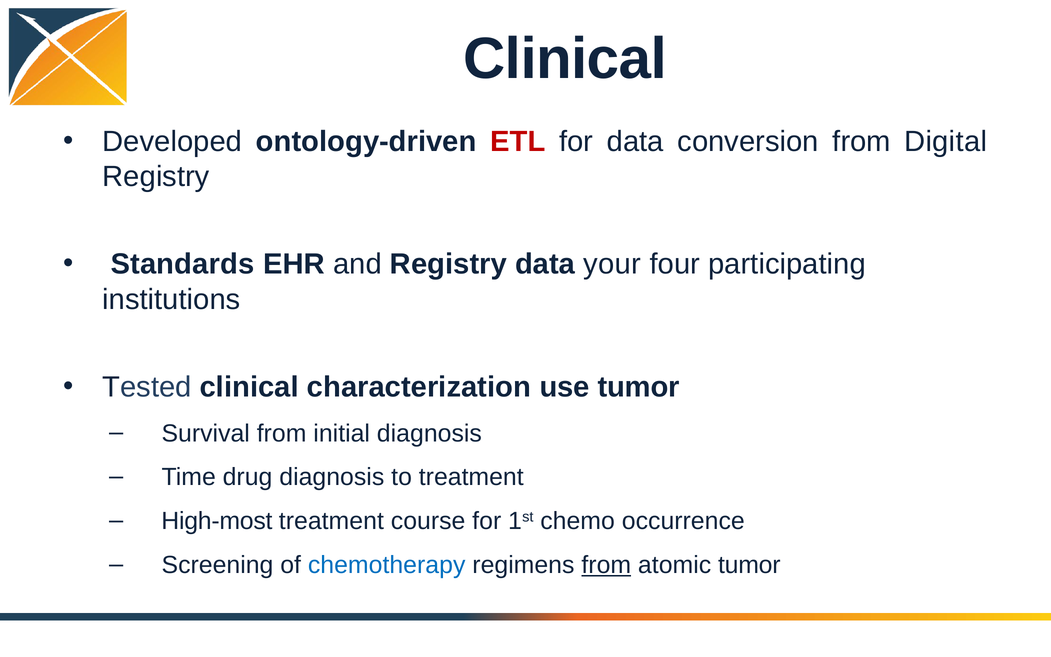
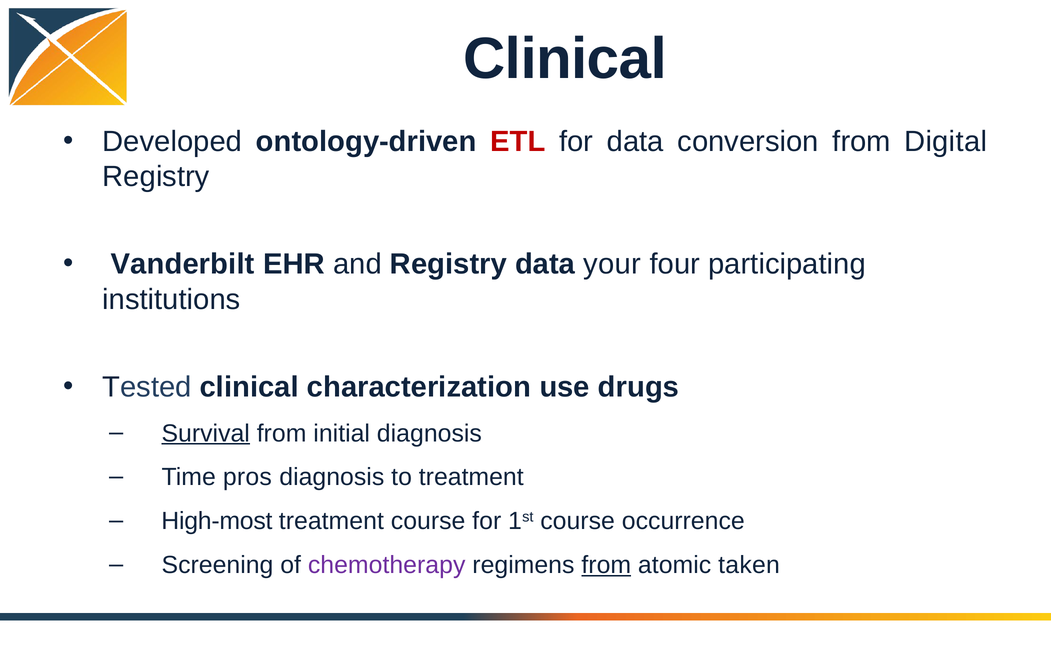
Standards: Standards -> Vanderbilt
use tumor: tumor -> drugs
Survival underline: none -> present
drug: drug -> pros
1st chemo: chemo -> course
chemotherapy colour: blue -> purple
atomic tumor: tumor -> taken
